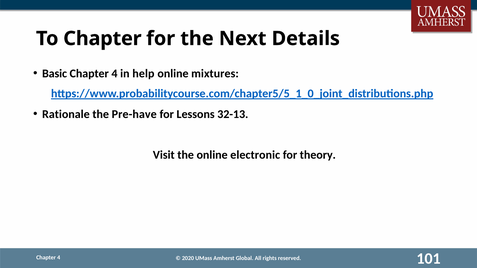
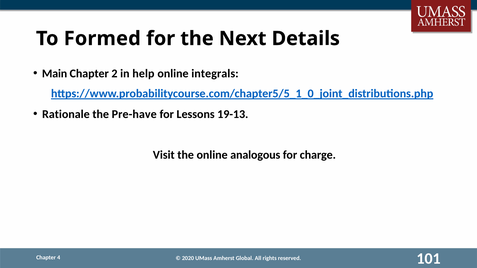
To Chapter: Chapter -> Formed
Basic: Basic -> Main
4 at (114, 74): 4 -> 2
mixtures: mixtures -> integrals
32-13: 32-13 -> 19-13
electronic: electronic -> analogous
theory: theory -> charge
